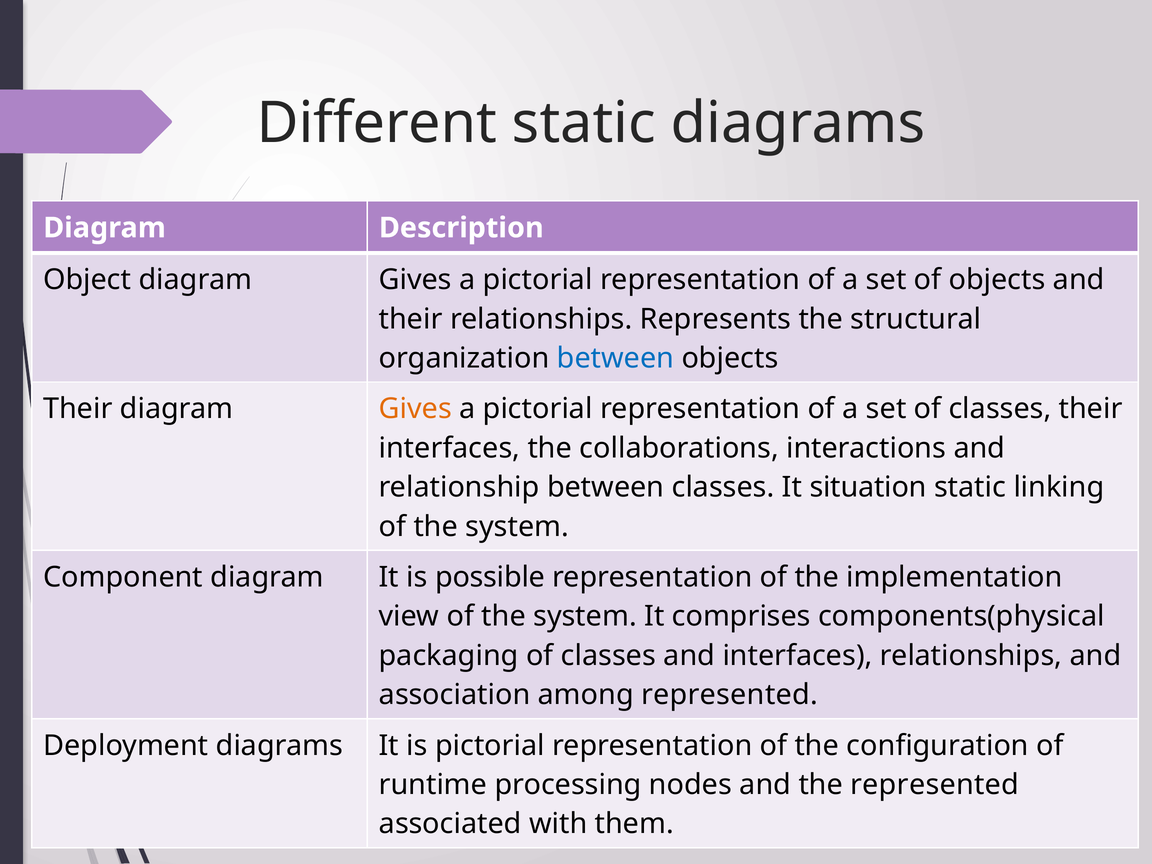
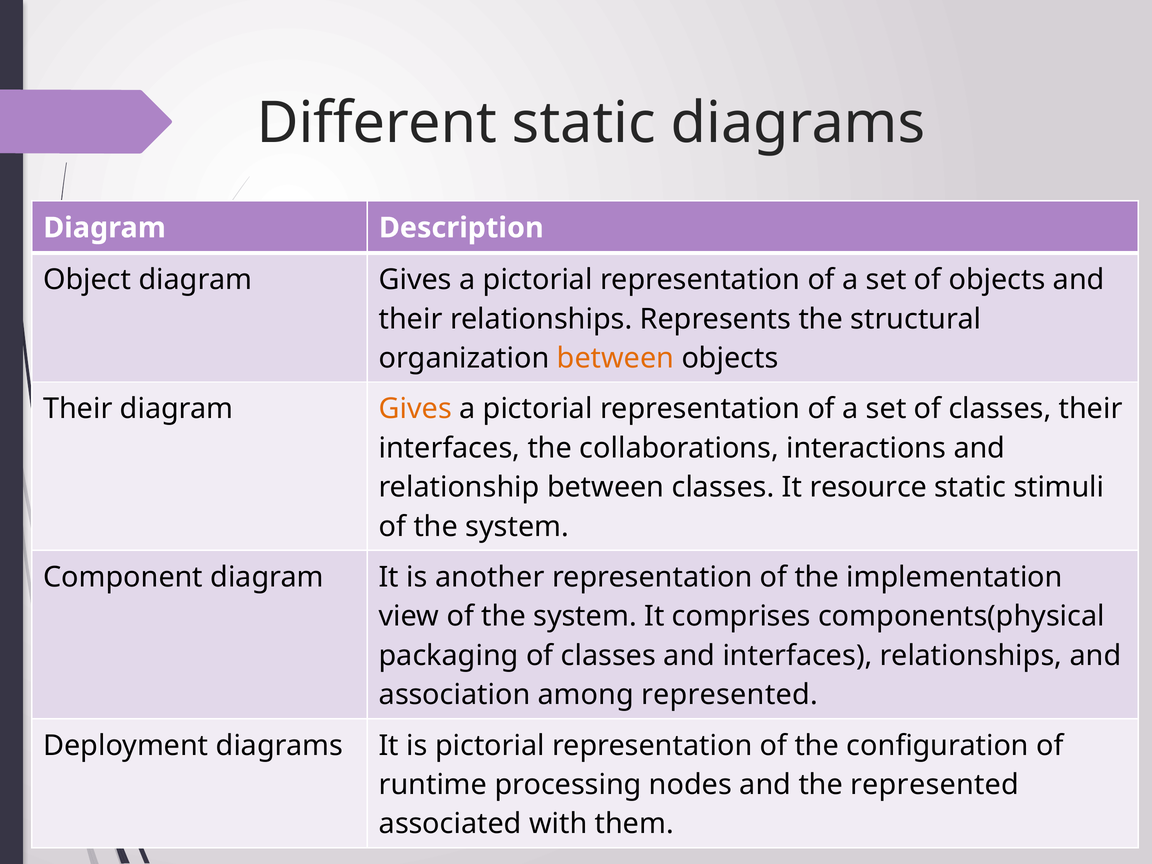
between at (616, 358) colour: blue -> orange
situation: situation -> resource
linking: linking -> stimuli
possible: possible -> another
